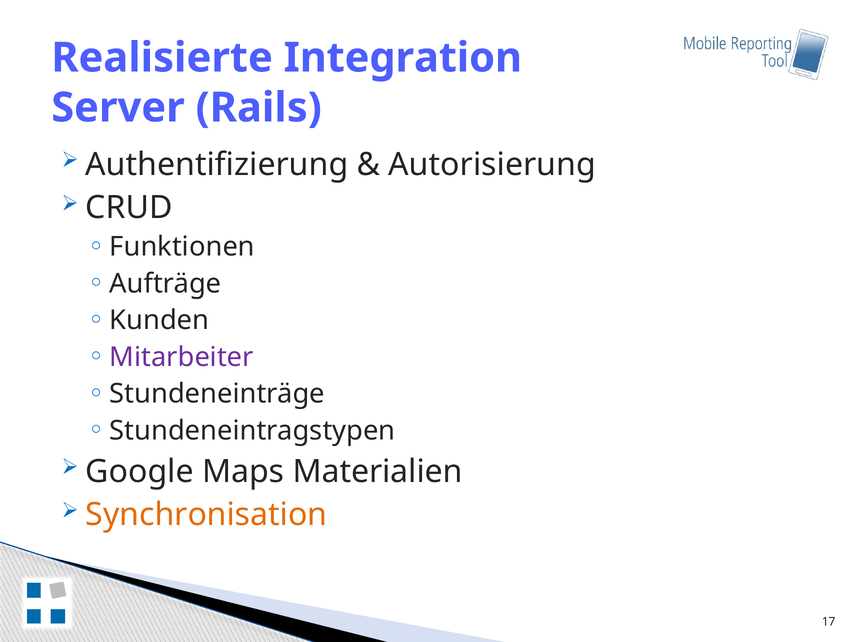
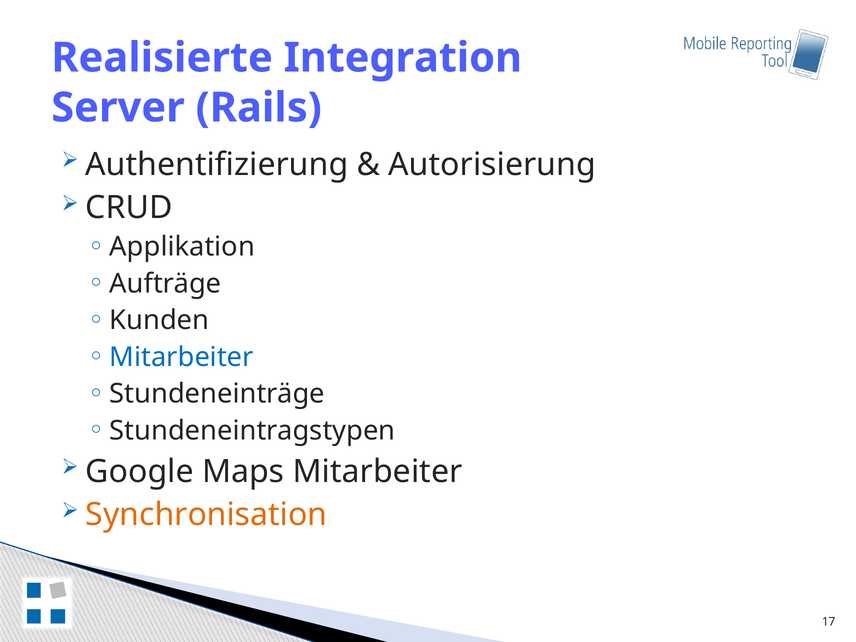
Funktionen: Funktionen -> Applikation
Mitarbeiter at (182, 357) colour: purple -> blue
Maps Materialien: Materialien -> Mitarbeiter
